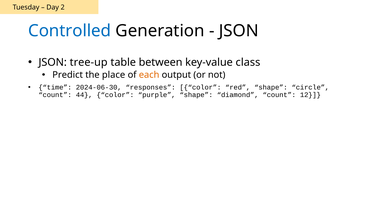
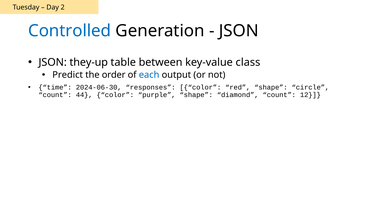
tree-up: tree-up -> they-up
place: place -> order
each colour: orange -> blue
